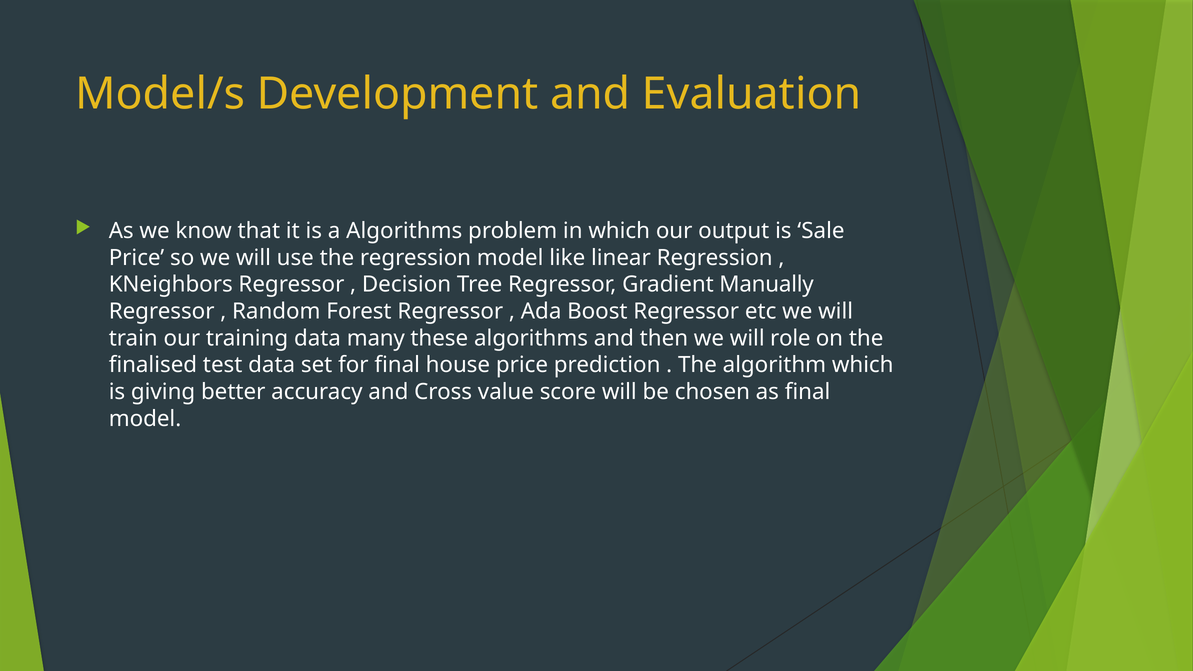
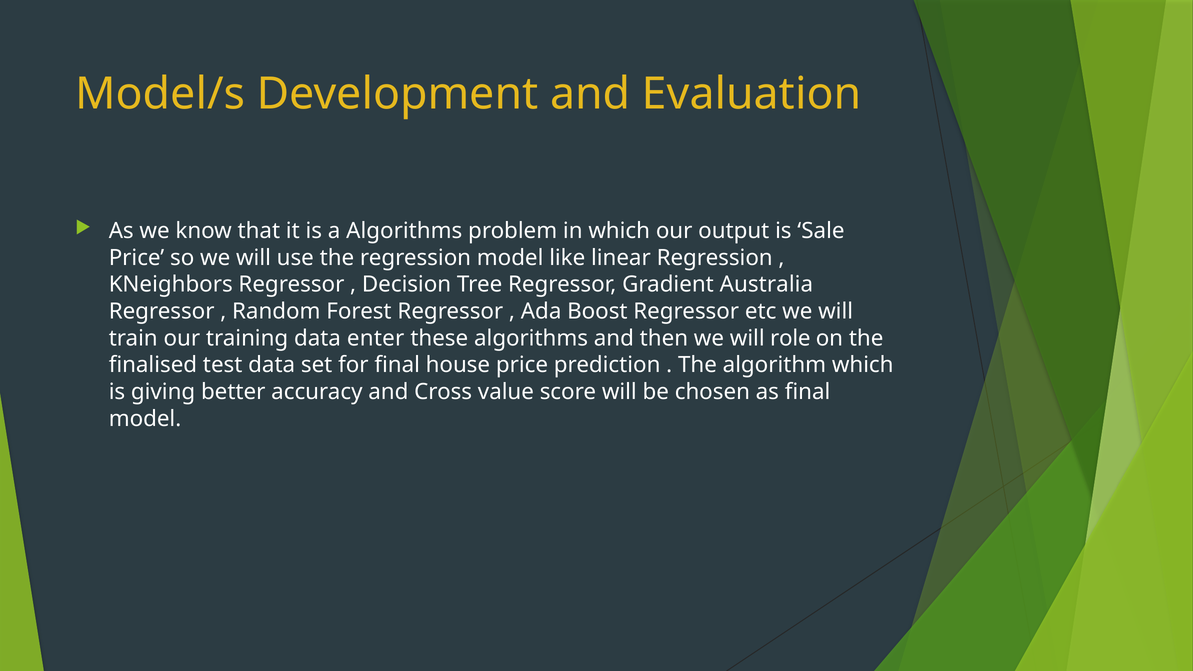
Manually: Manually -> Australia
many: many -> enter
